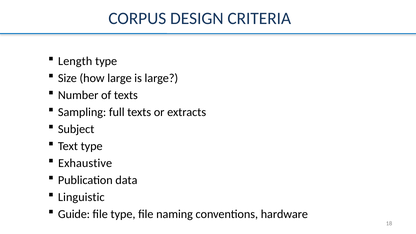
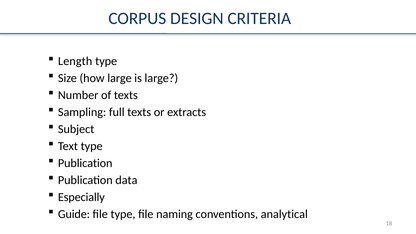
Exhaustive at (85, 163): Exhaustive -> Publication
Linguistic: Linguistic -> Especially
hardware: hardware -> analytical
